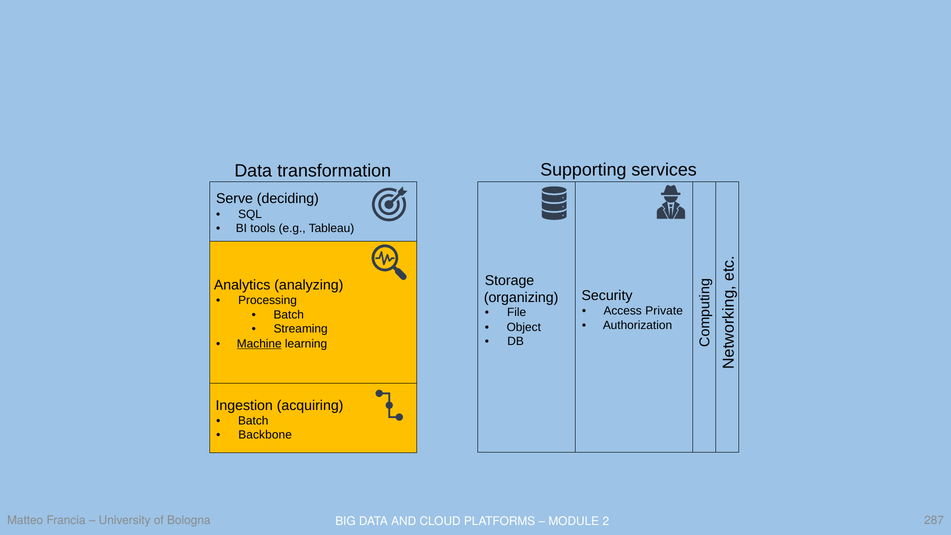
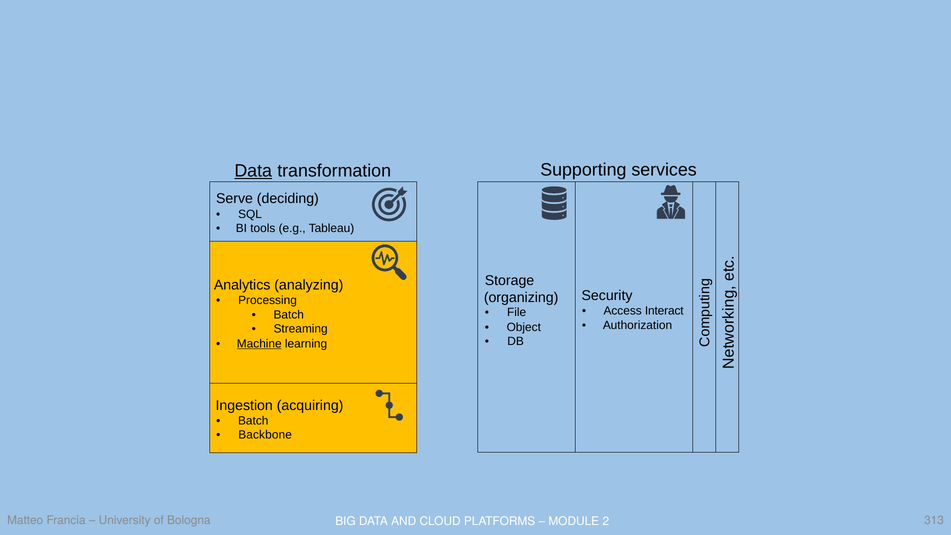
Data at (253, 171) underline: none -> present
Private: Private -> Interact
287: 287 -> 313
